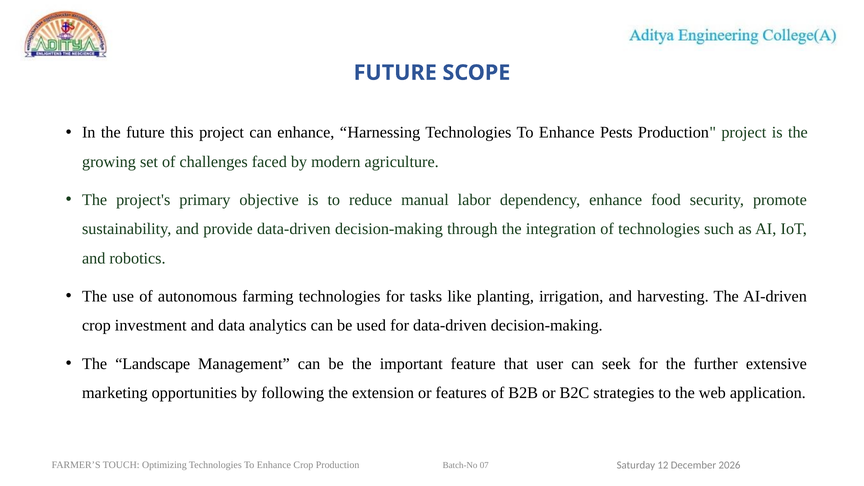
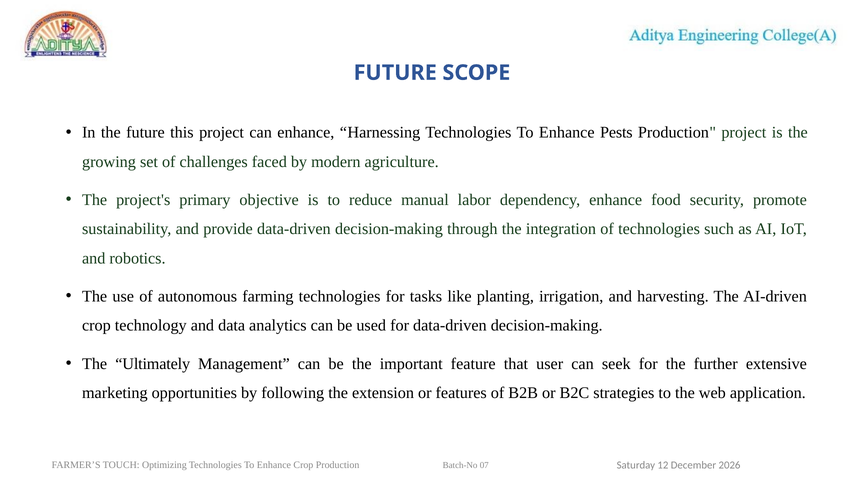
investment: investment -> technology
Landscape: Landscape -> Ultimately
